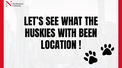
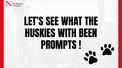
LOCATION: LOCATION -> PROMPTS
